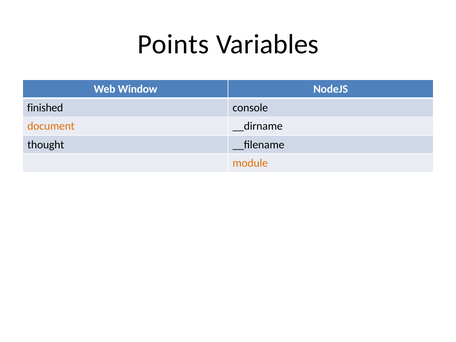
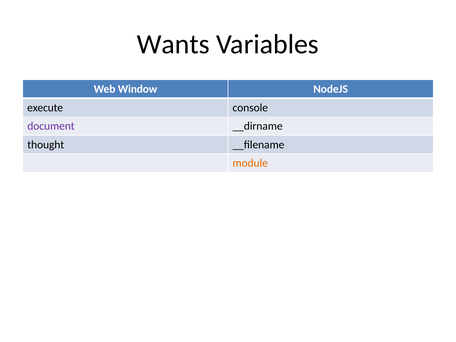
Points: Points -> Wants
finished: finished -> execute
document colour: orange -> purple
